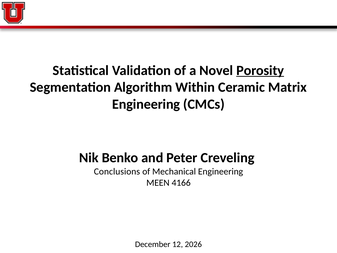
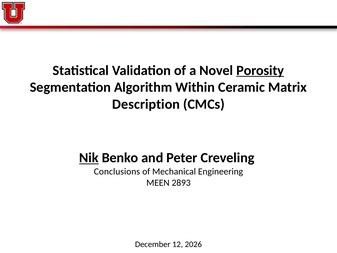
Engineering at (146, 104): Engineering -> Description
Nik underline: none -> present
4166: 4166 -> 2893
